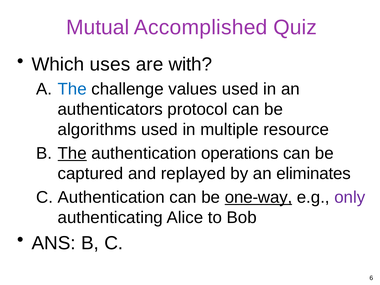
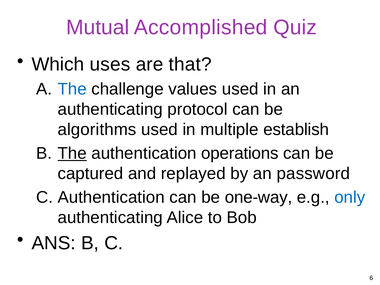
with: with -> that
authenticators at (110, 109): authenticators -> authenticating
resource: resource -> establish
eliminates: eliminates -> password
one-way underline: present -> none
only colour: purple -> blue
